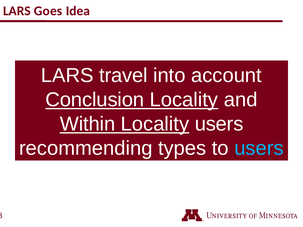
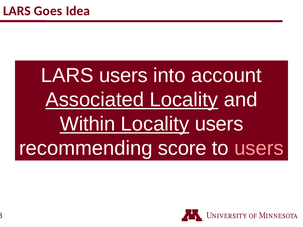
LARS travel: travel -> users
Conclusion: Conclusion -> Associated
types: types -> score
users at (259, 148) colour: light blue -> pink
